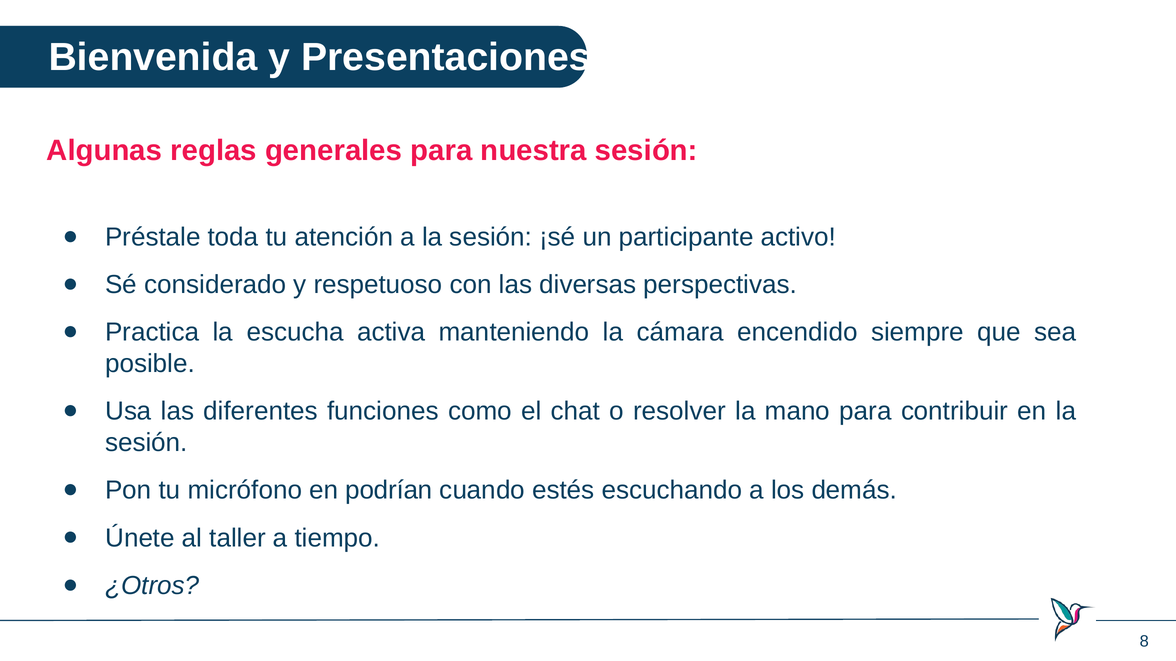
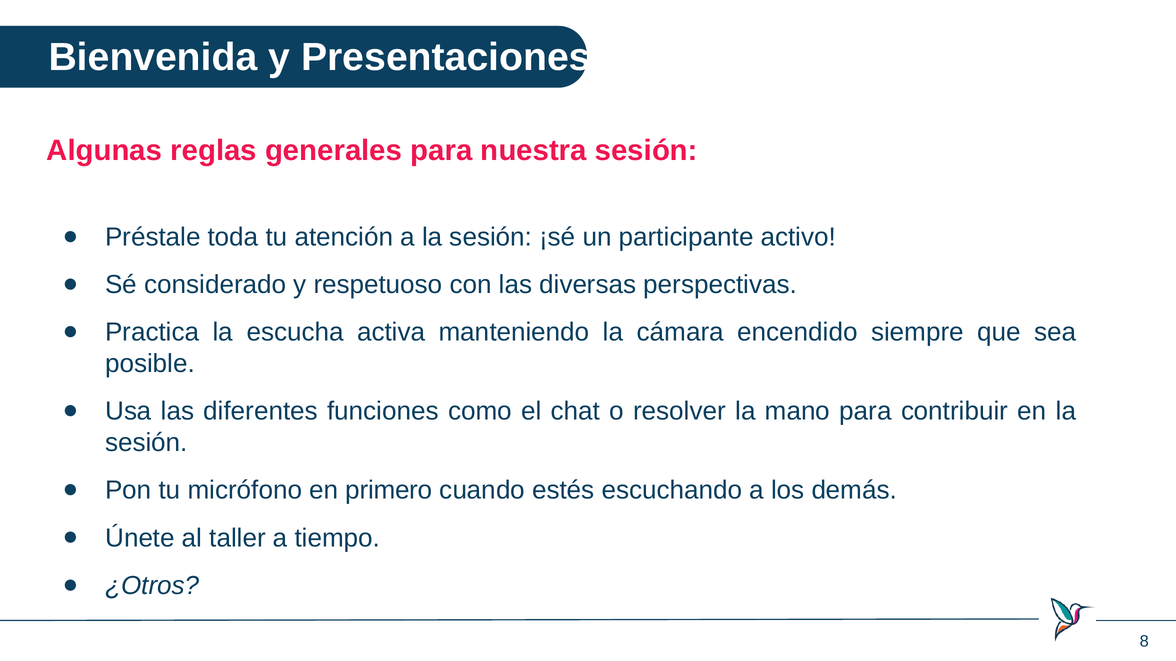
podrían: podrían -> primero
